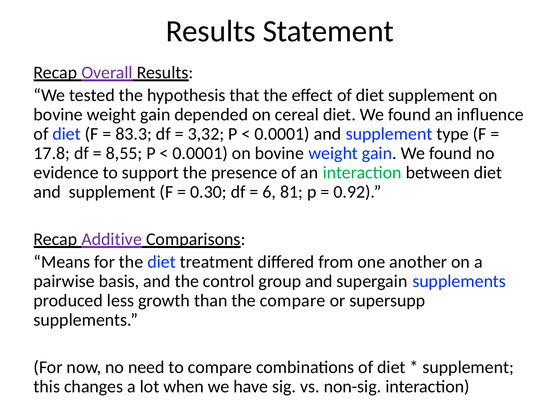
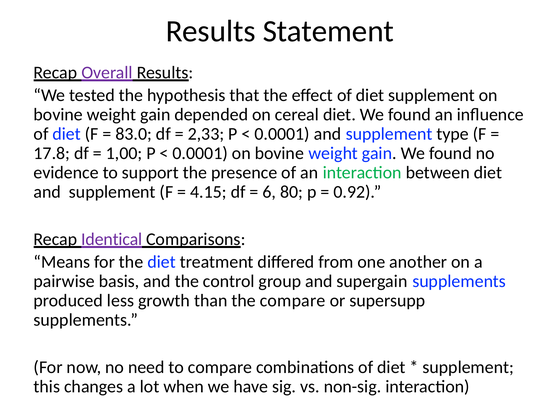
83.3: 83.3 -> 83.0
3,32: 3,32 -> 2,33
8,55: 8,55 -> 1,00
0.30: 0.30 -> 4.15
81: 81 -> 80
Additive: Additive -> Identical
